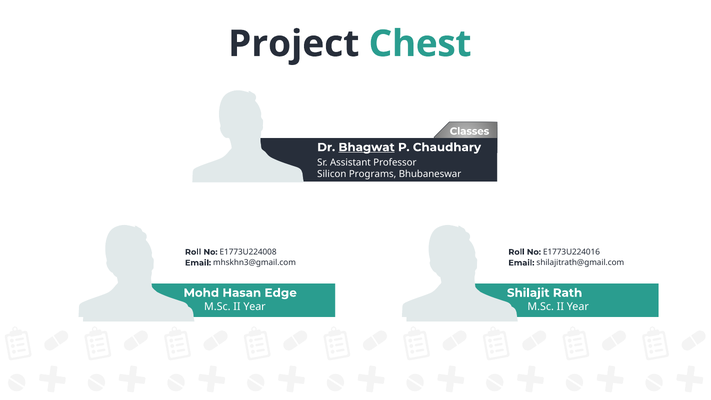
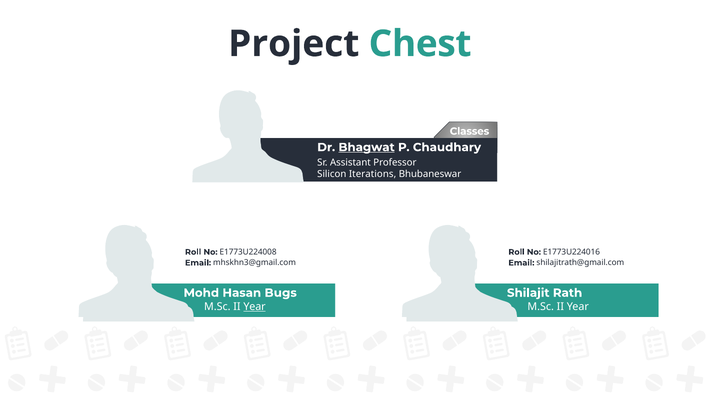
Programs: Programs -> Iterations
Edge: Edge -> Bugs
Year at (255, 307) underline: none -> present
